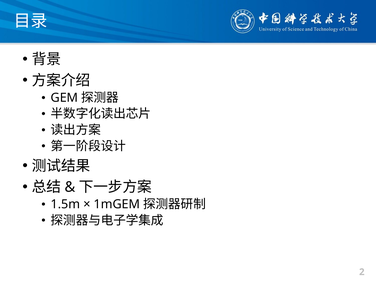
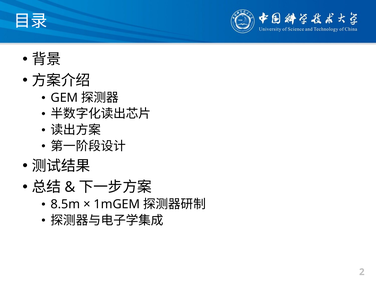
1.5m: 1.5m -> 8.5m
